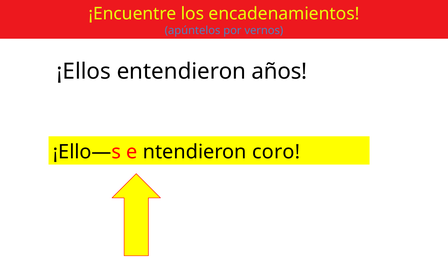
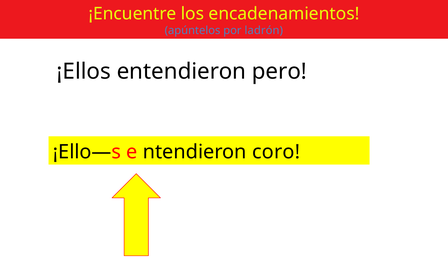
vernos: vernos -> ladrón
años: años -> pero
